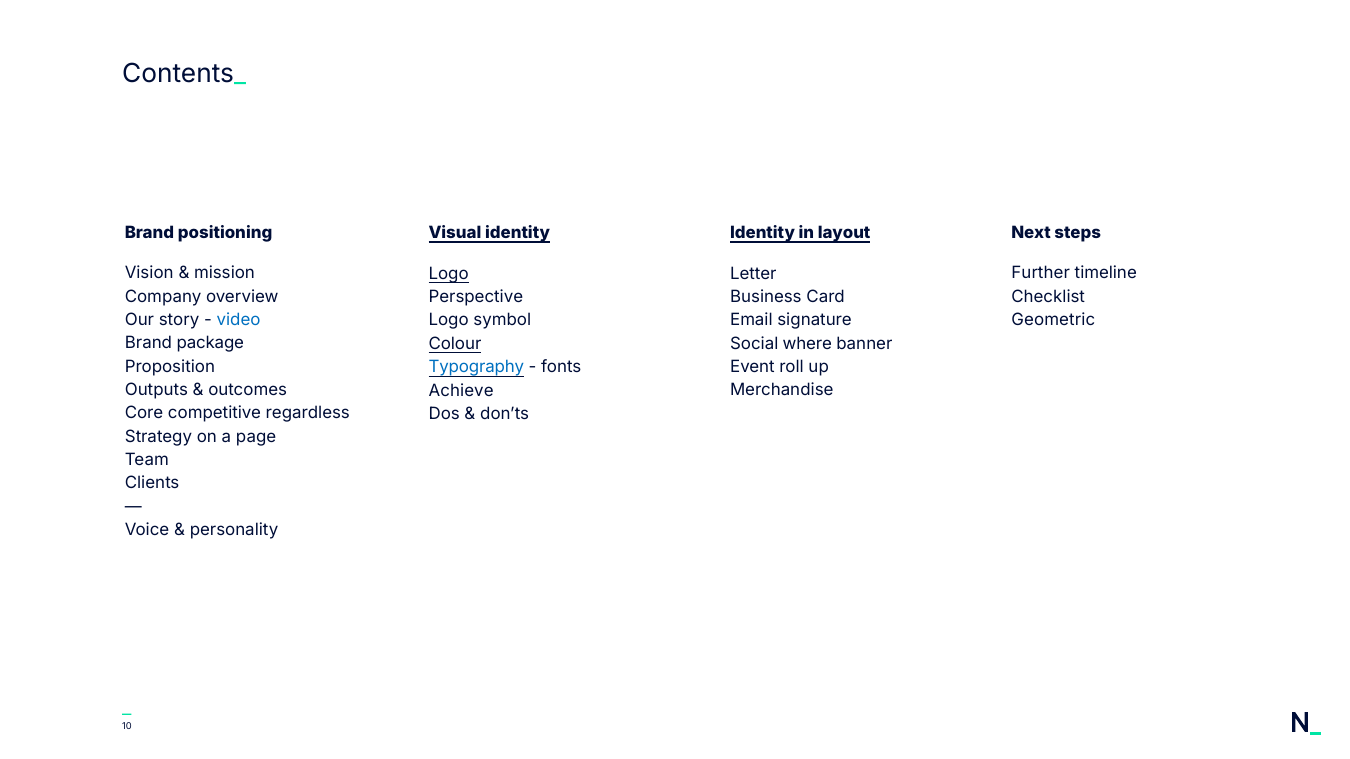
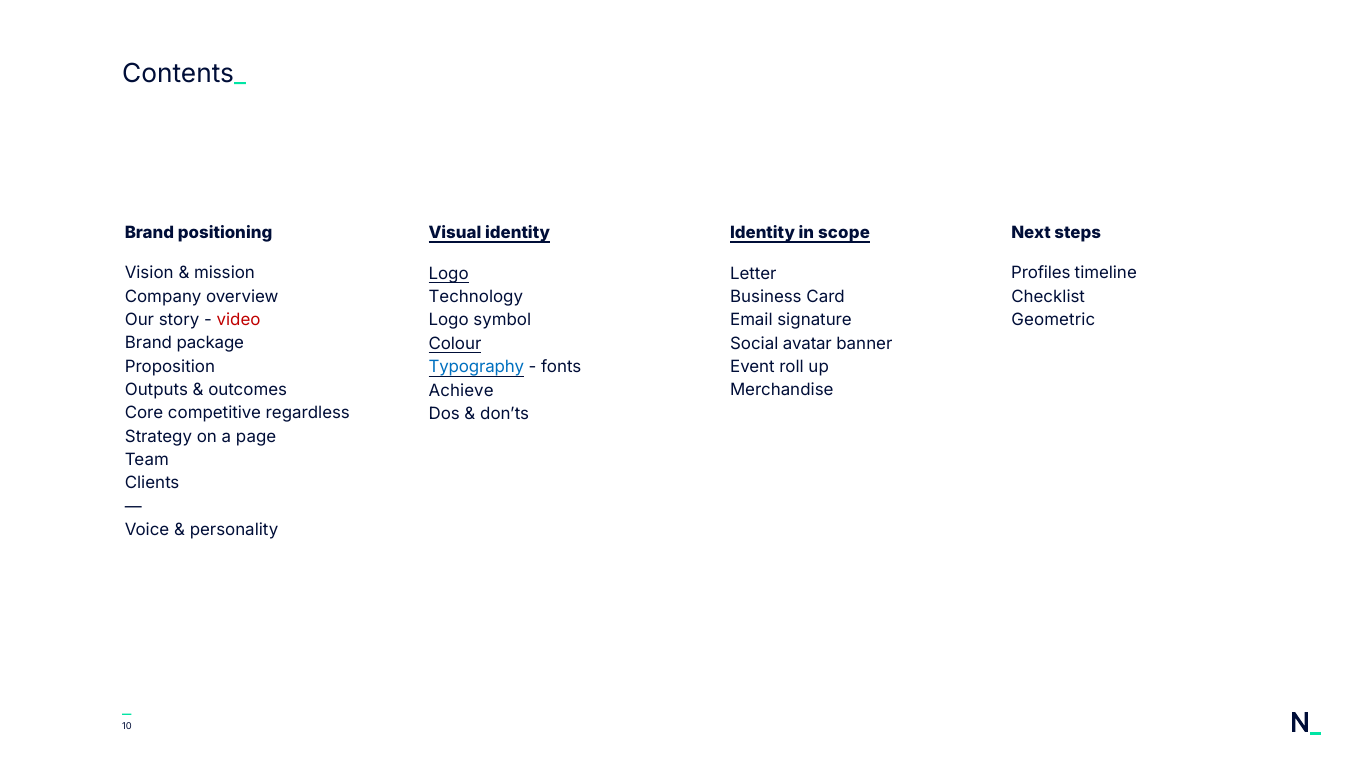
layout: layout -> scope
Further: Further -> Profiles
Perspective: Perspective -> Technology
video colour: blue -> red
where: where -> avatar
